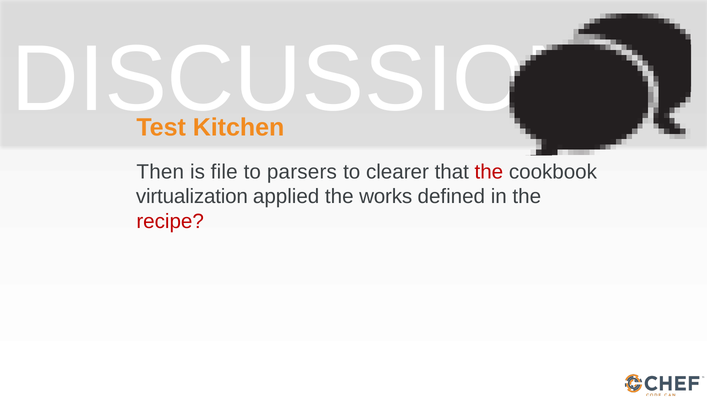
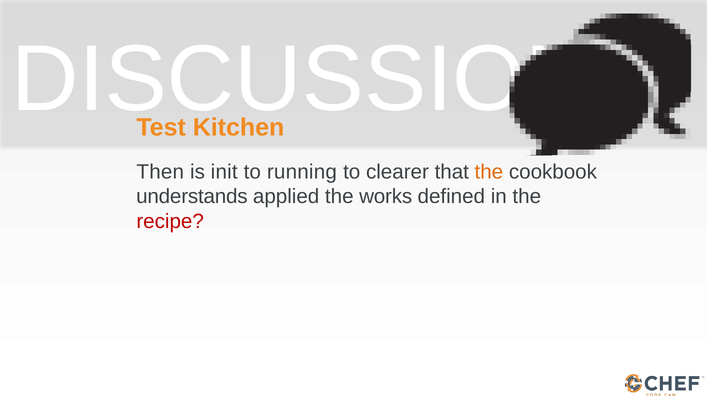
file: file -> init
parsers: parsers -> running
the at (489, 172) colour: red -> orange
virtualization: virtualization -> understands
